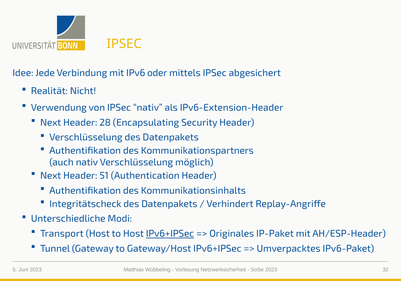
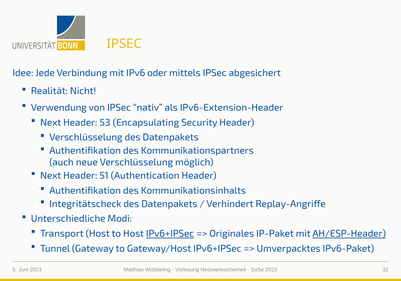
28: 28 -> 53
auch nativ: nativ -> neue
AH/ESP-Header underline: none -> present
